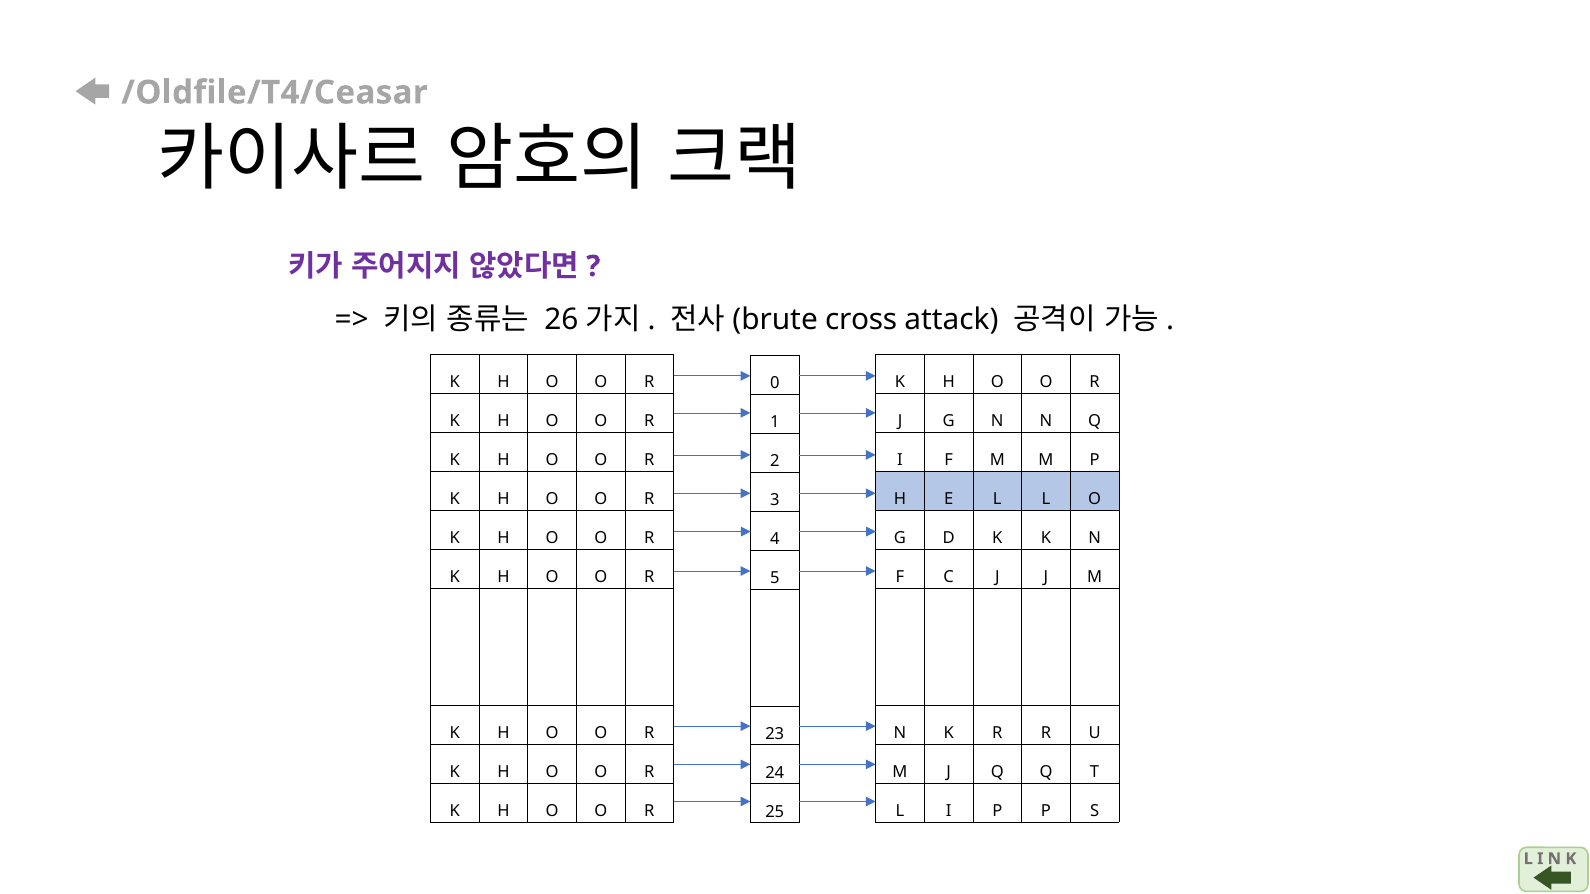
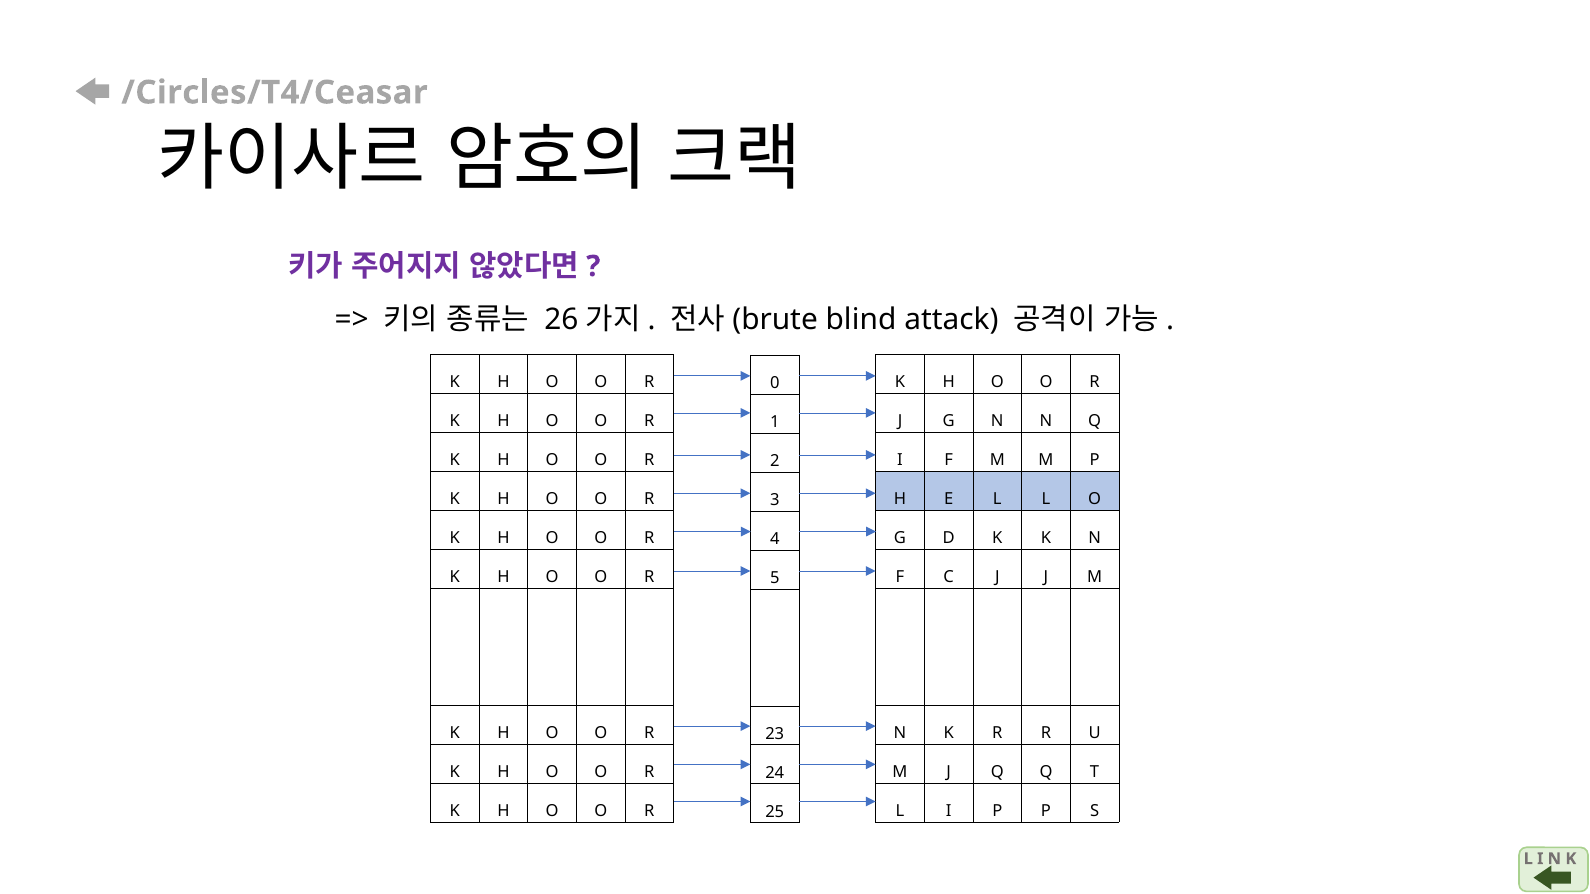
/Oldfile/T4/Ceasar: /Oldfile/T4/Ceasar -> /Circles/T4/Ceasar
cross: cross -> blind
